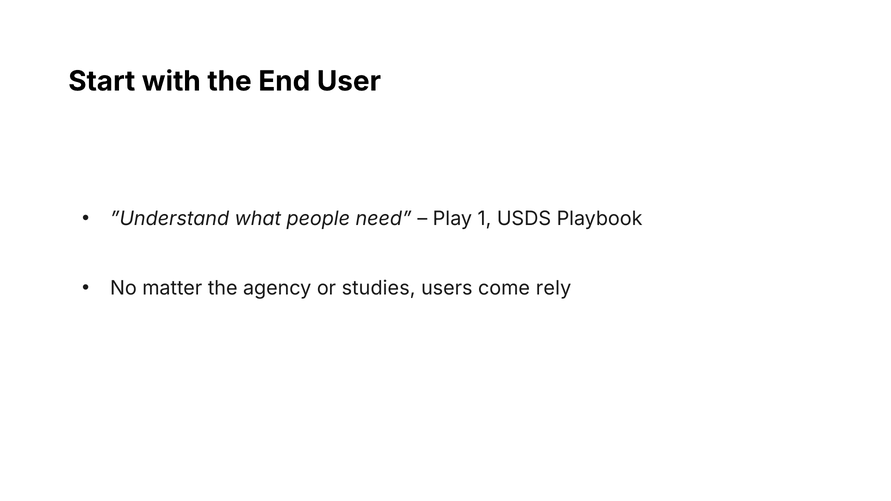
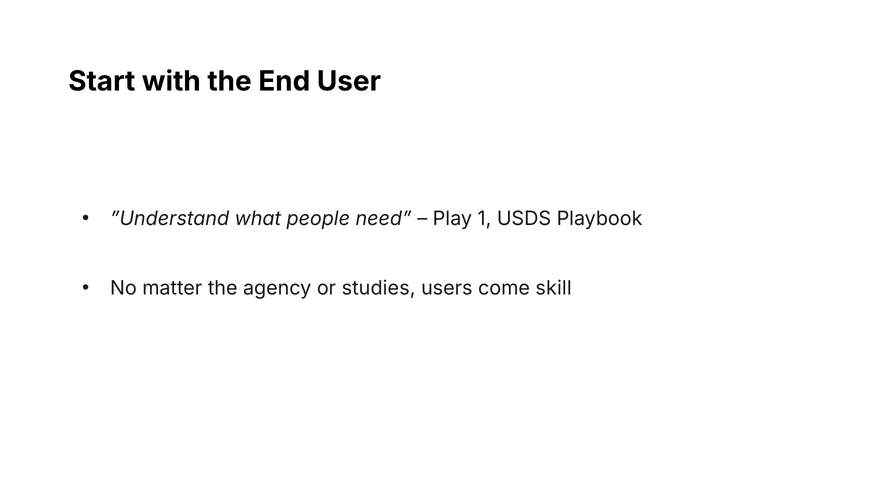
rely: rely -> skill
